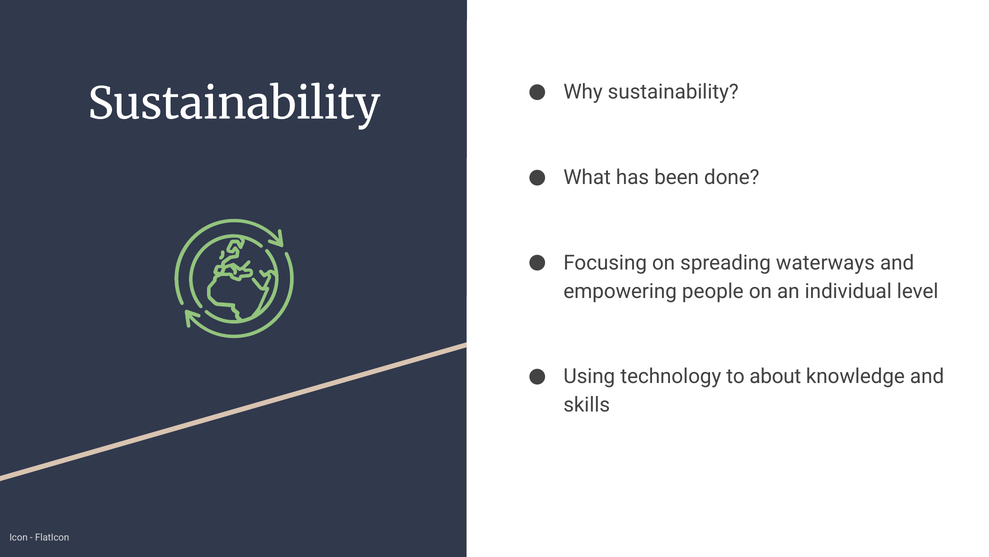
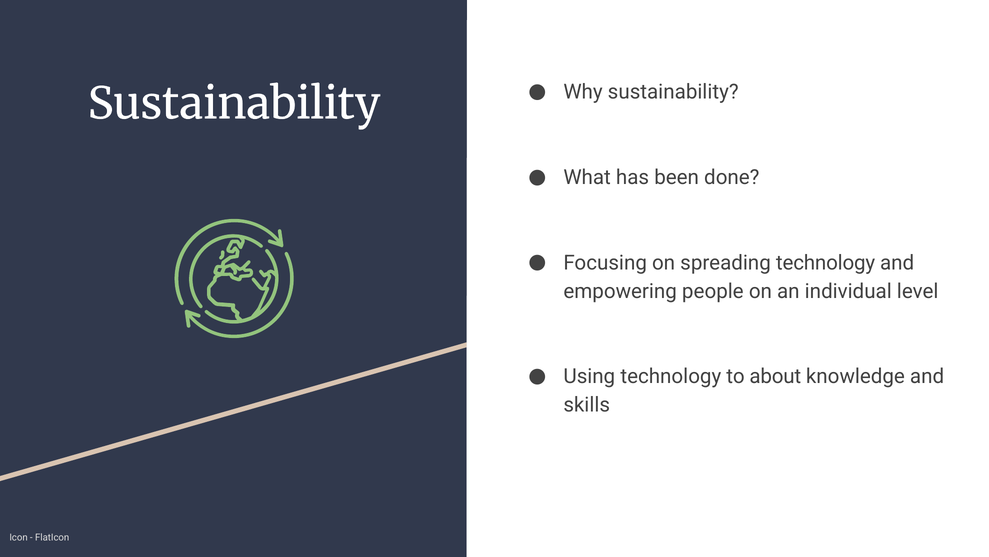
spreading waterways: waterways -> technology
